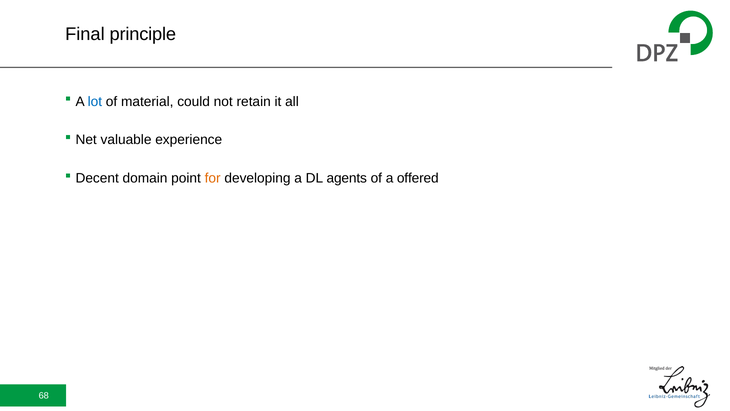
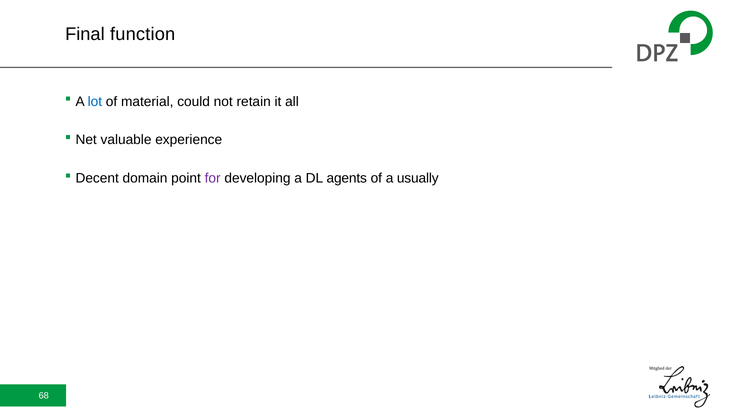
principle: principle -> function
for colour: orange -> purple
offered: offered -> usually
